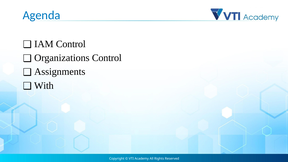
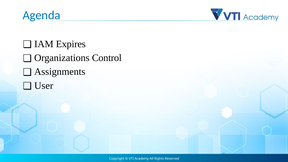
IAM Control: Control -> Expires
With: With -> User
